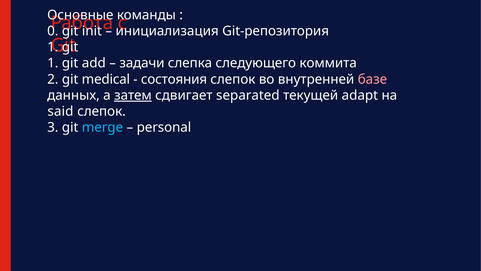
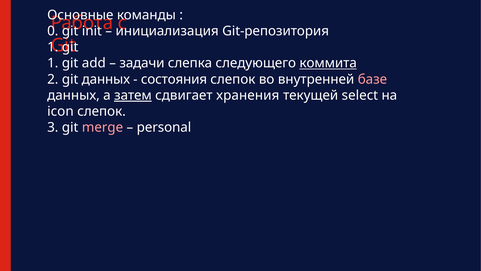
коммита underline: none -> present
git medical: medical -> данных
separated: separated -> хранения
adapt: adapt -> select
said: said -> icon
merge colour: light blue -> pink
